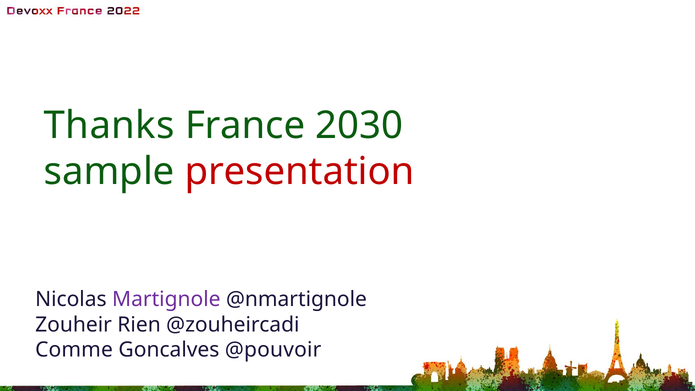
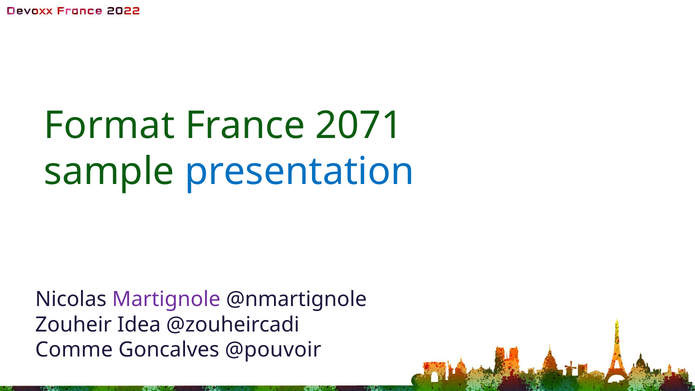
Thanks: Thanks -> Format
2030: 2030 -> 2071
presentation colour: red -> blue
Rien: Rien -> Idea
